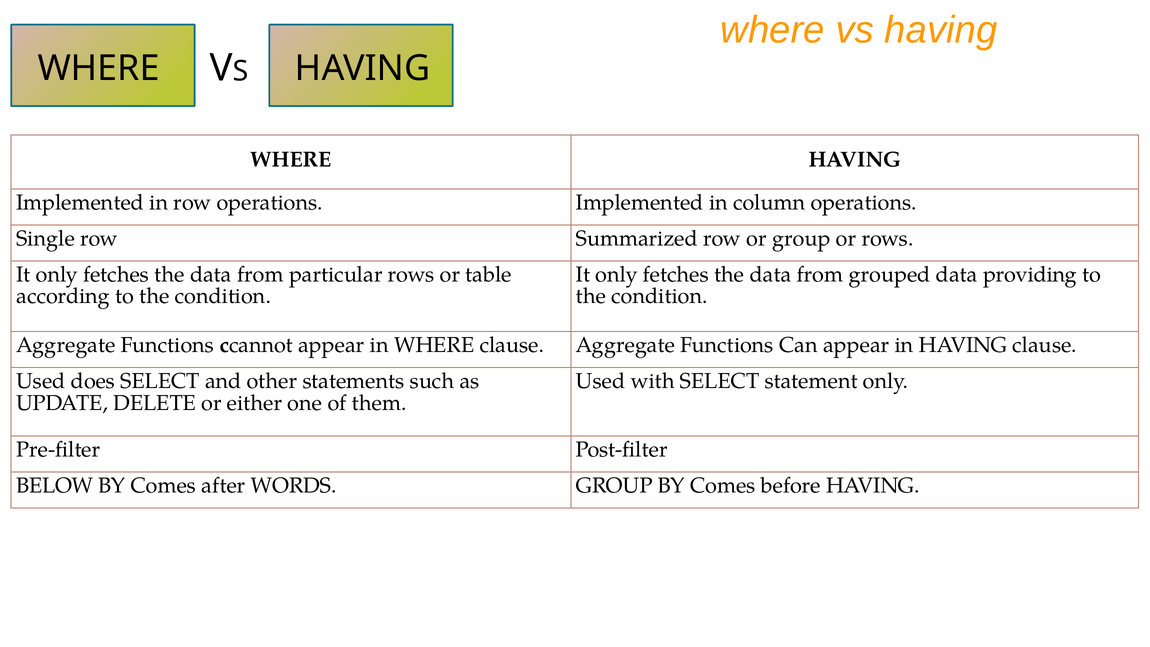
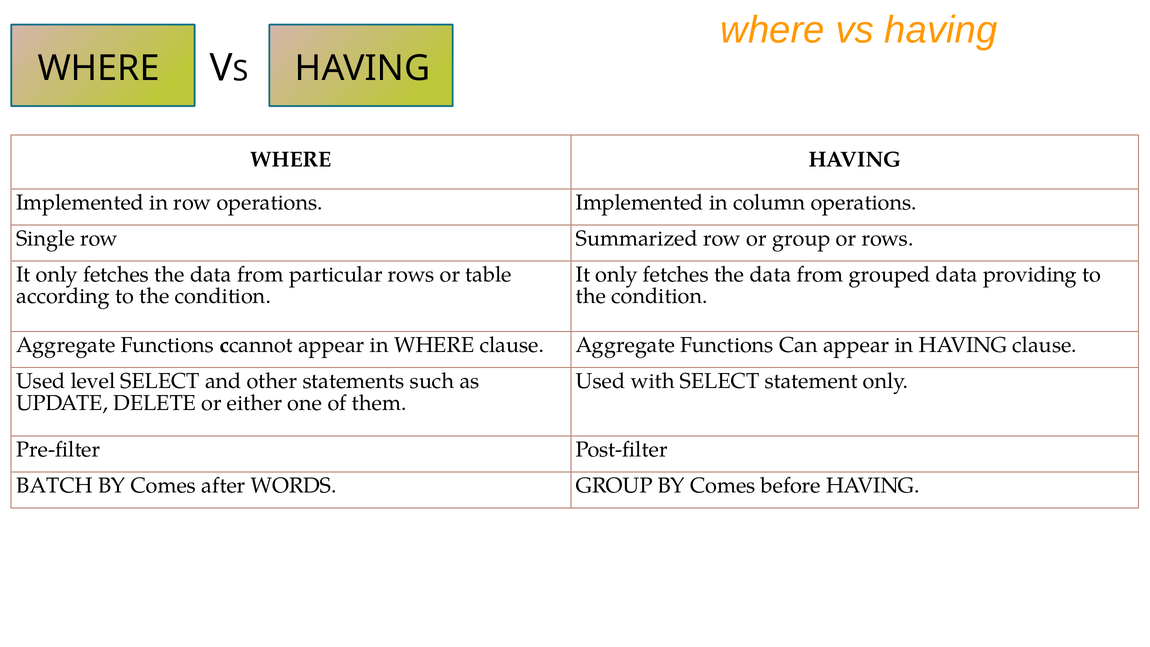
does: does -> level
BELOW: BELOW -> BATCH
